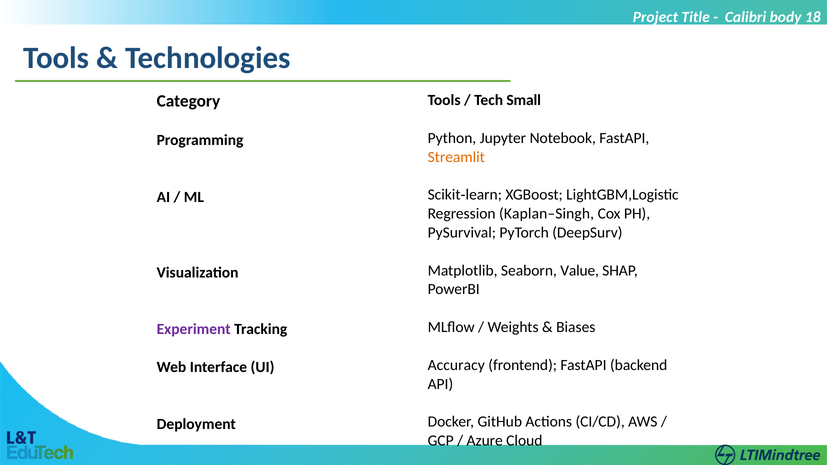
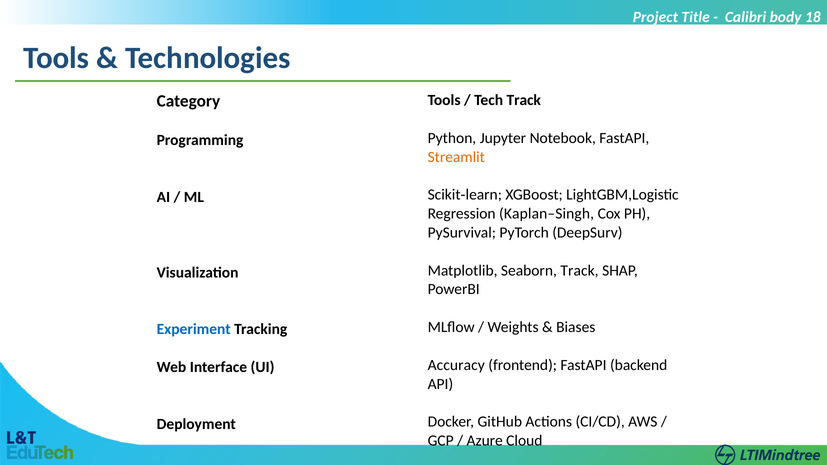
Tech Small: Small -> Track
Seaborn Value: Value -> Track
Experiment colour: purple -> blue
